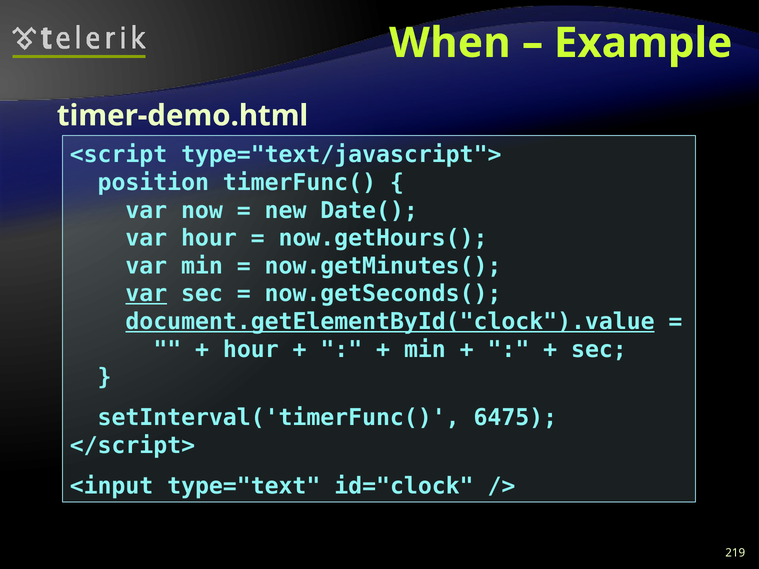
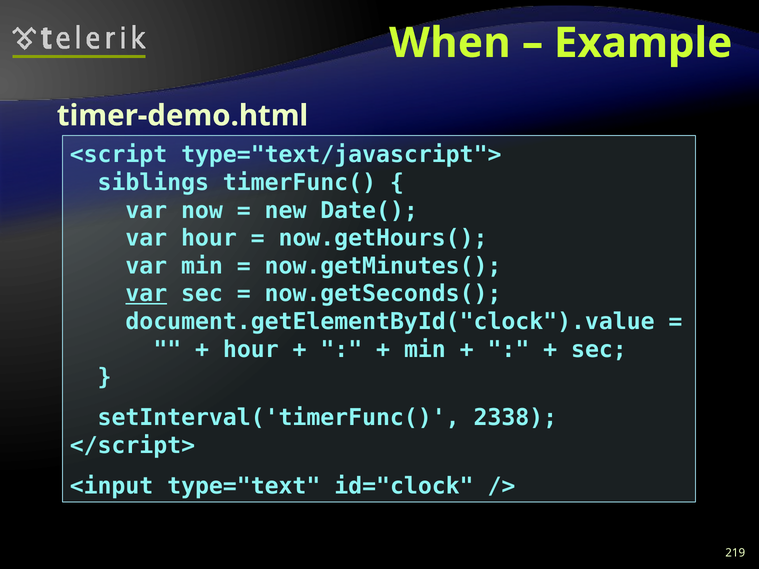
position: position -> siblings
document.getElementById("clock").value underline: present -> none
6475: 6475 -> 2338
